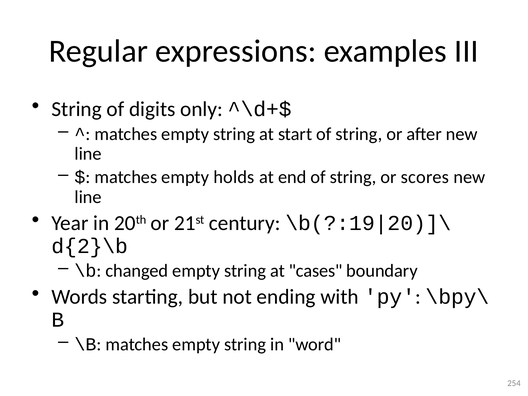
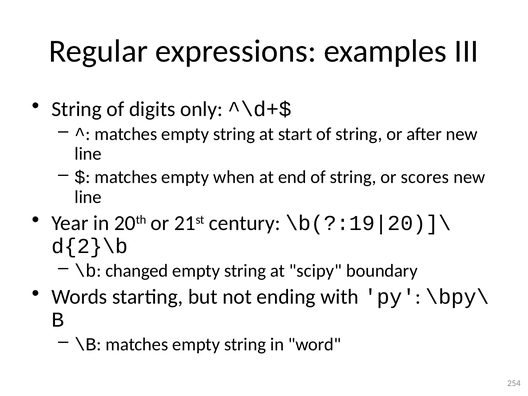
holds: holds -> when
cases: cases -> scipy
